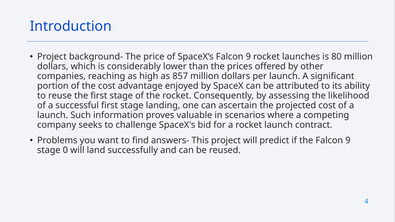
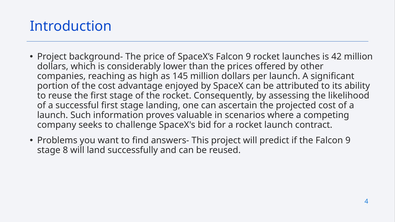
80: 80 -> 42
857: 857 -> 145
0: 0 -> 8
